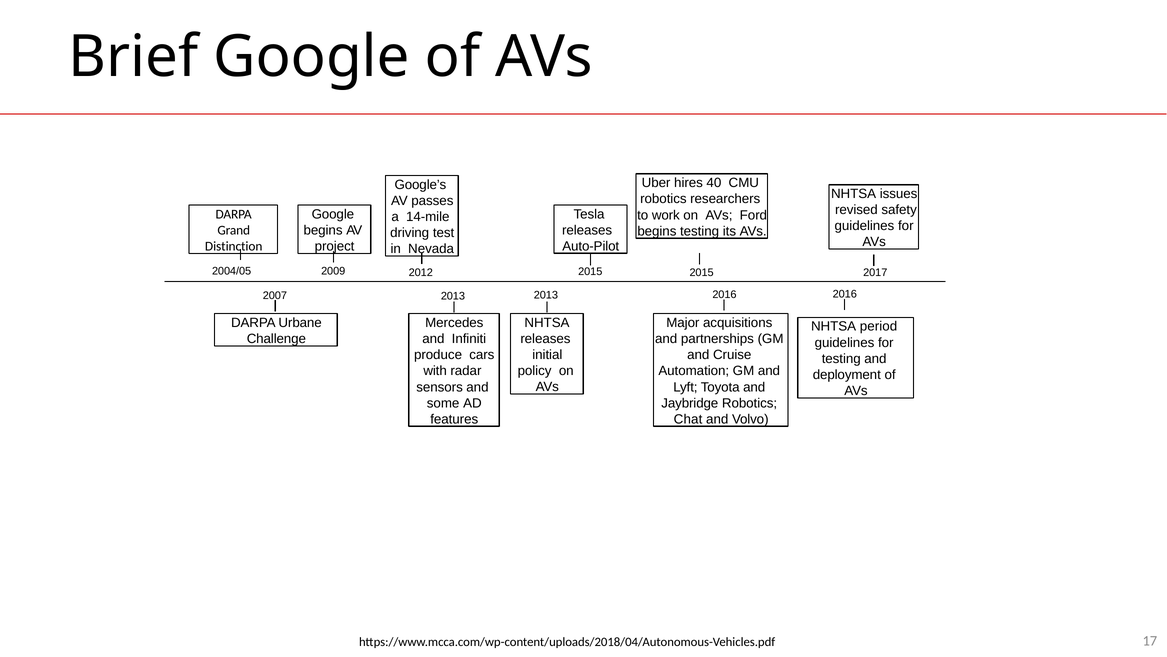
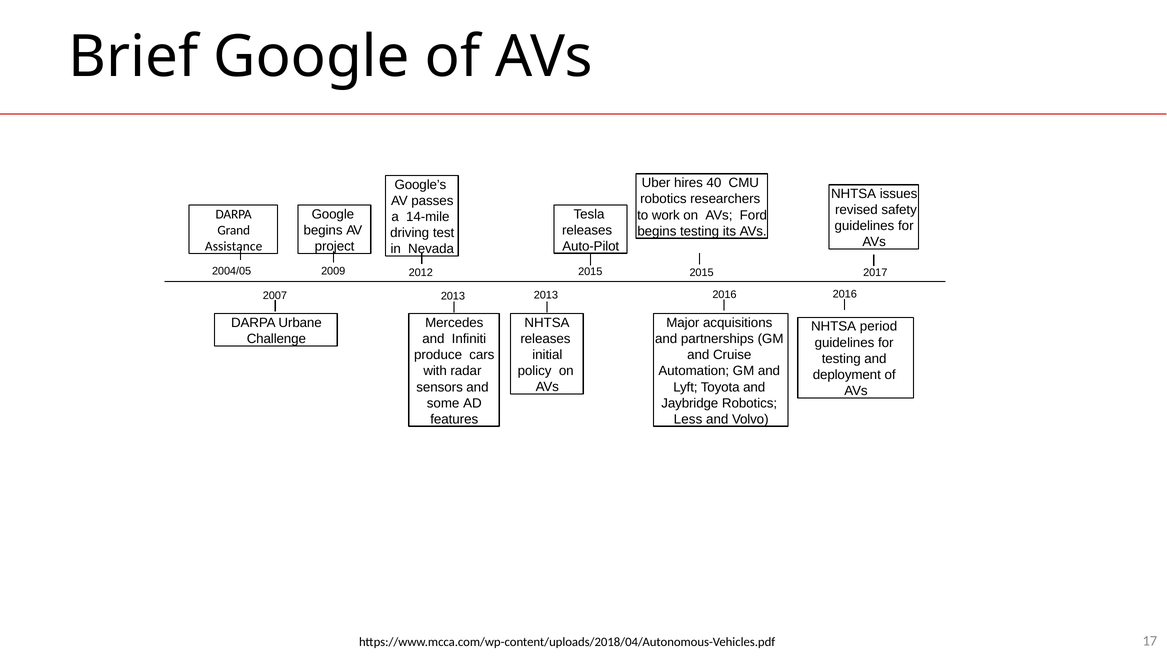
Distinction: Distinction -> Assistance
Chat: Chat -> Less
